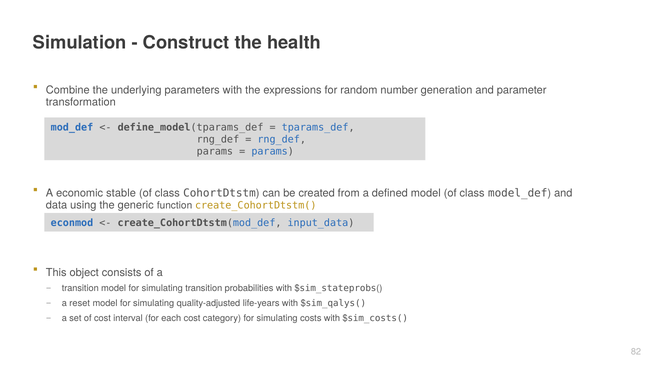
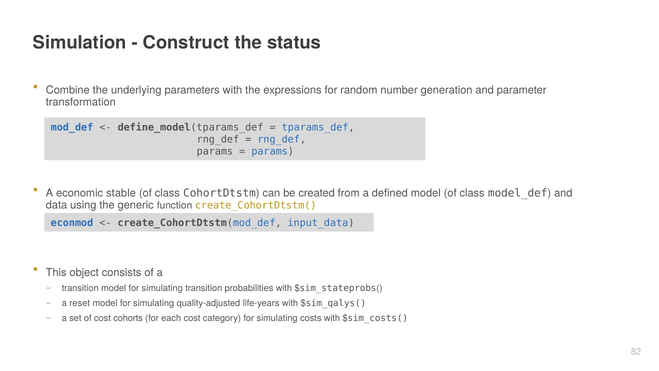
health: health -> status
interval: interval -> cohorts
